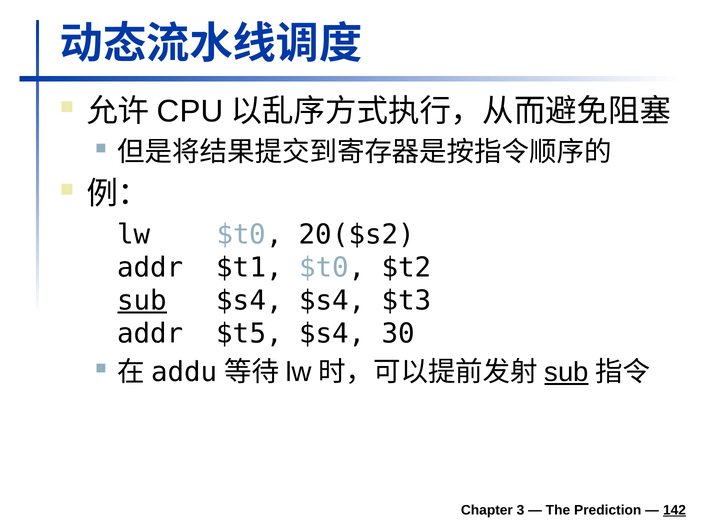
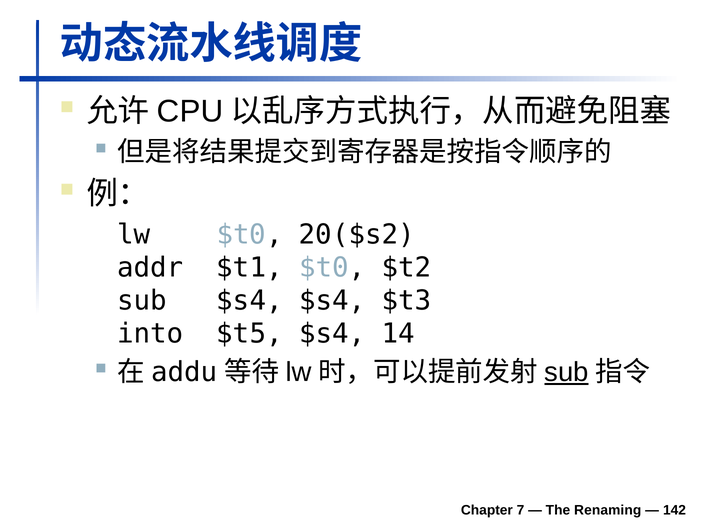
sub at (142, 301) underline: present -> none
addr at (150, 334): addr -> into
30: 30 -> 14
3: 3 -> 7
Prediction: Prediction -> Renaming
142 underline: present -> none
